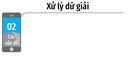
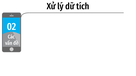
giải: giải -> tích
